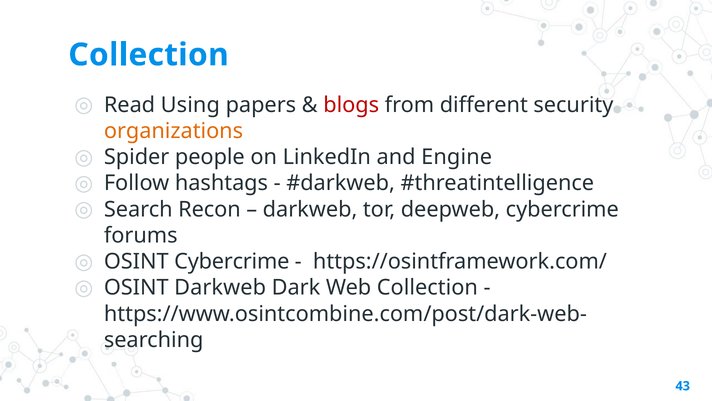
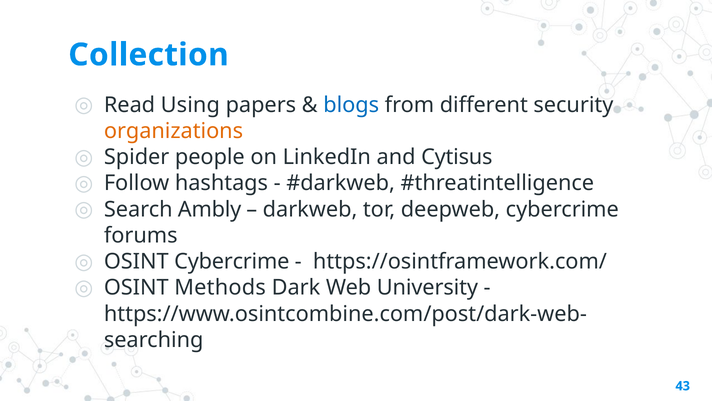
blogs colour: red -> blue
Engine: Engine -> Cytisus
Recon: Recon -> Ambly
OSINT Darkweb: Darkweb -> Methods
Web Collection: Collection -> University
